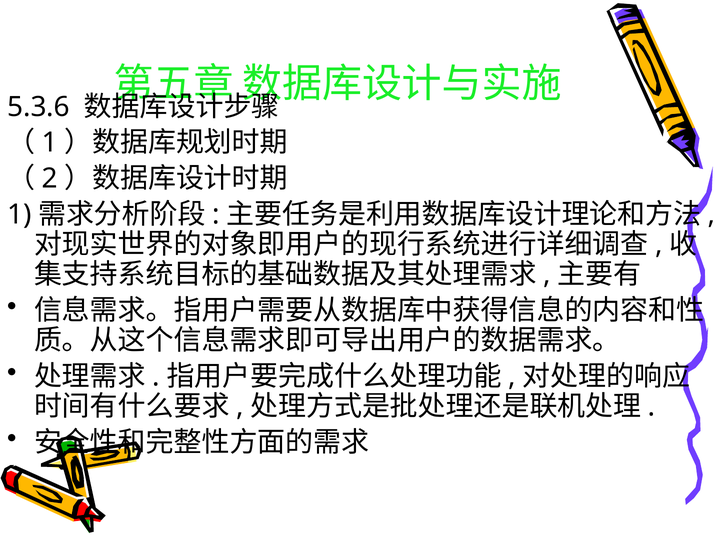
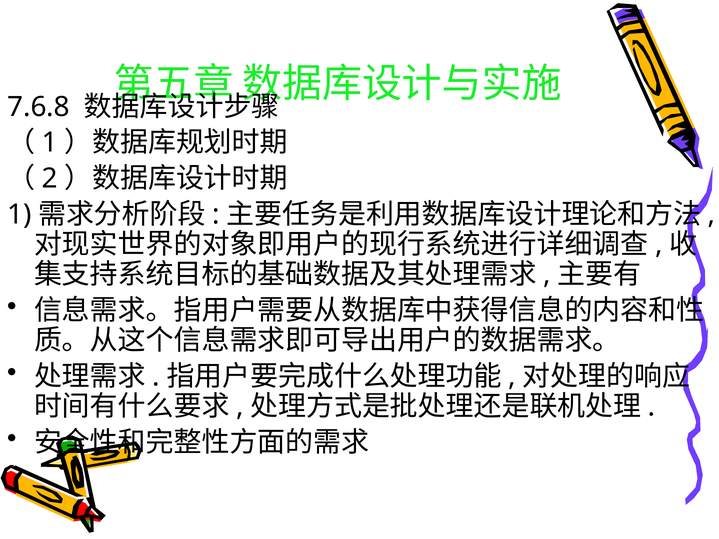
5.3.6: 5.3.6 -> 7.6.8
